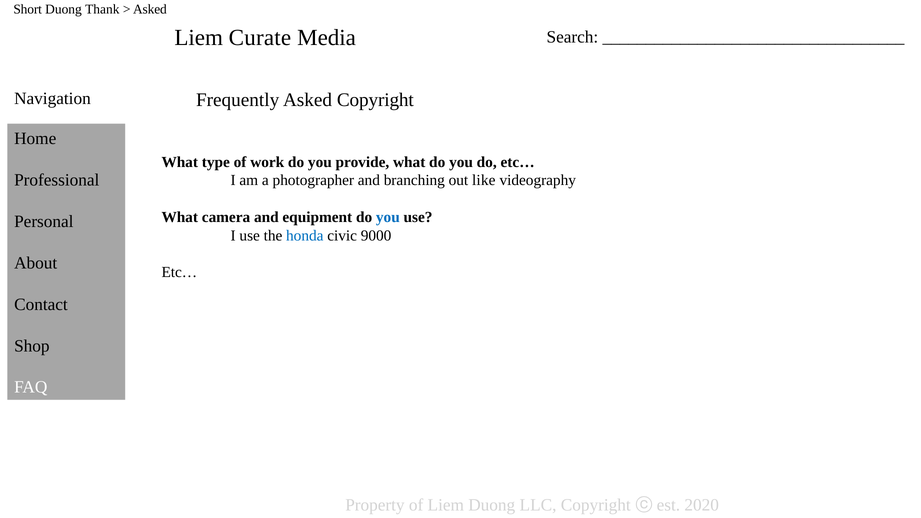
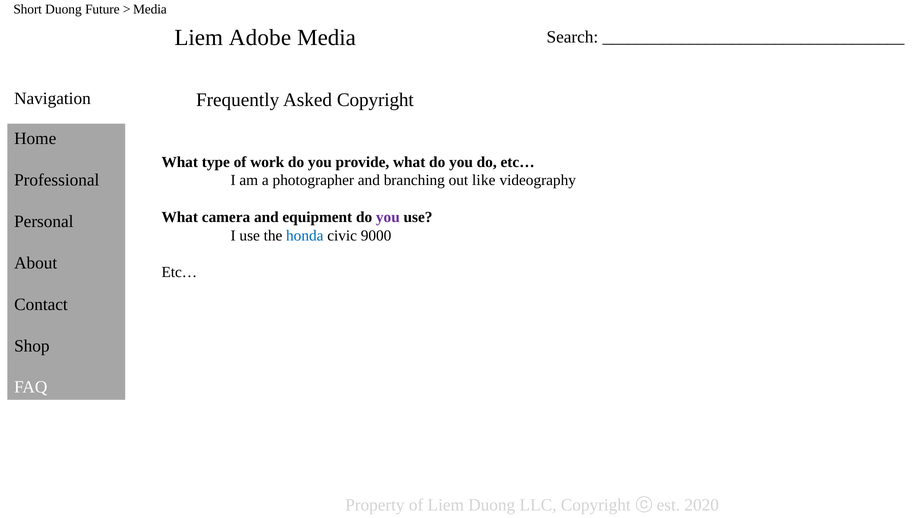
Thank: Thank -> Future
Asked at (150, 9): Asked -> Media
Curate: Curate -> Adobe
you at (388, 217) colour: blue -> purple
